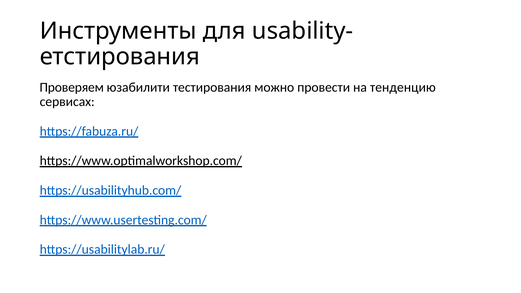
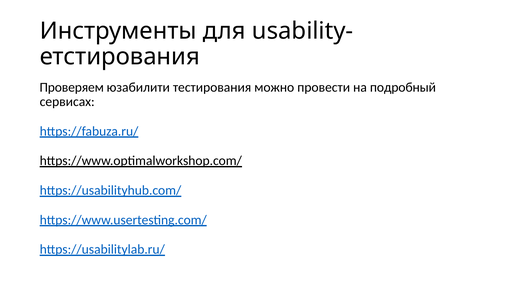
тенденцию: тенденцию -> подробный
